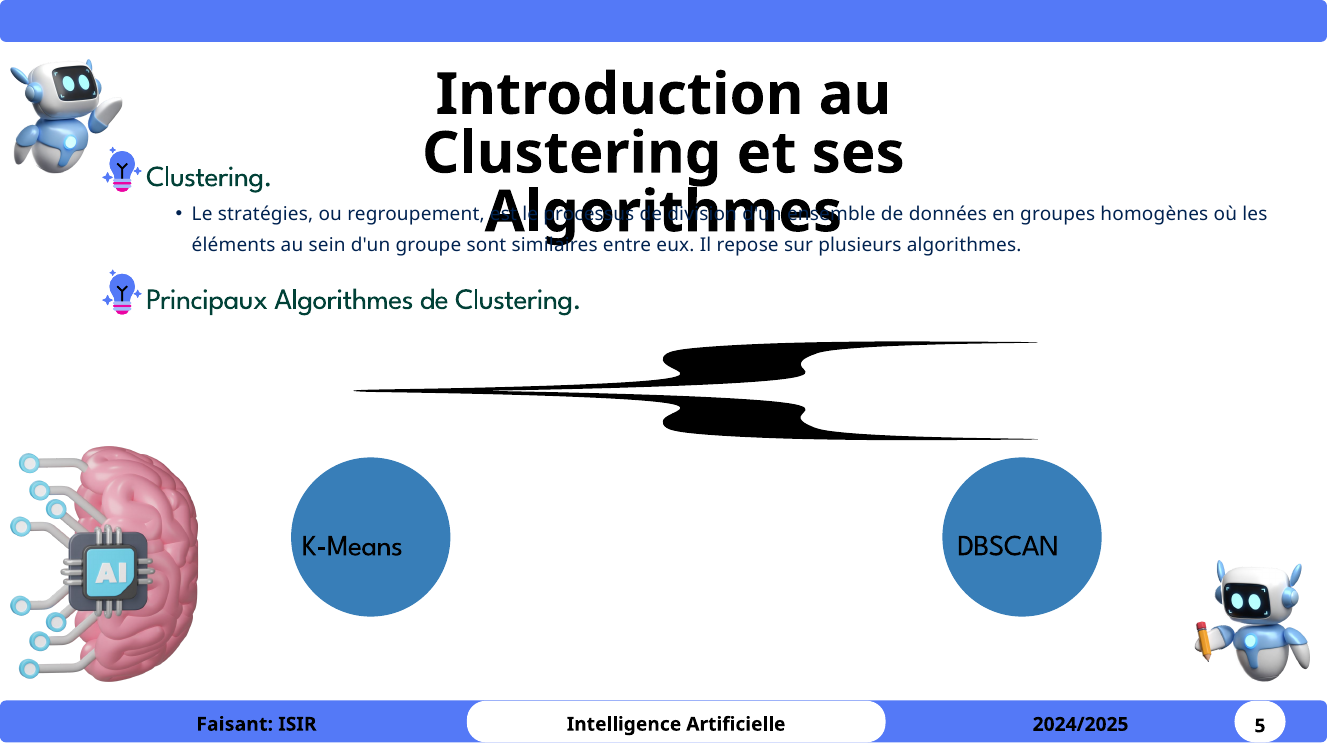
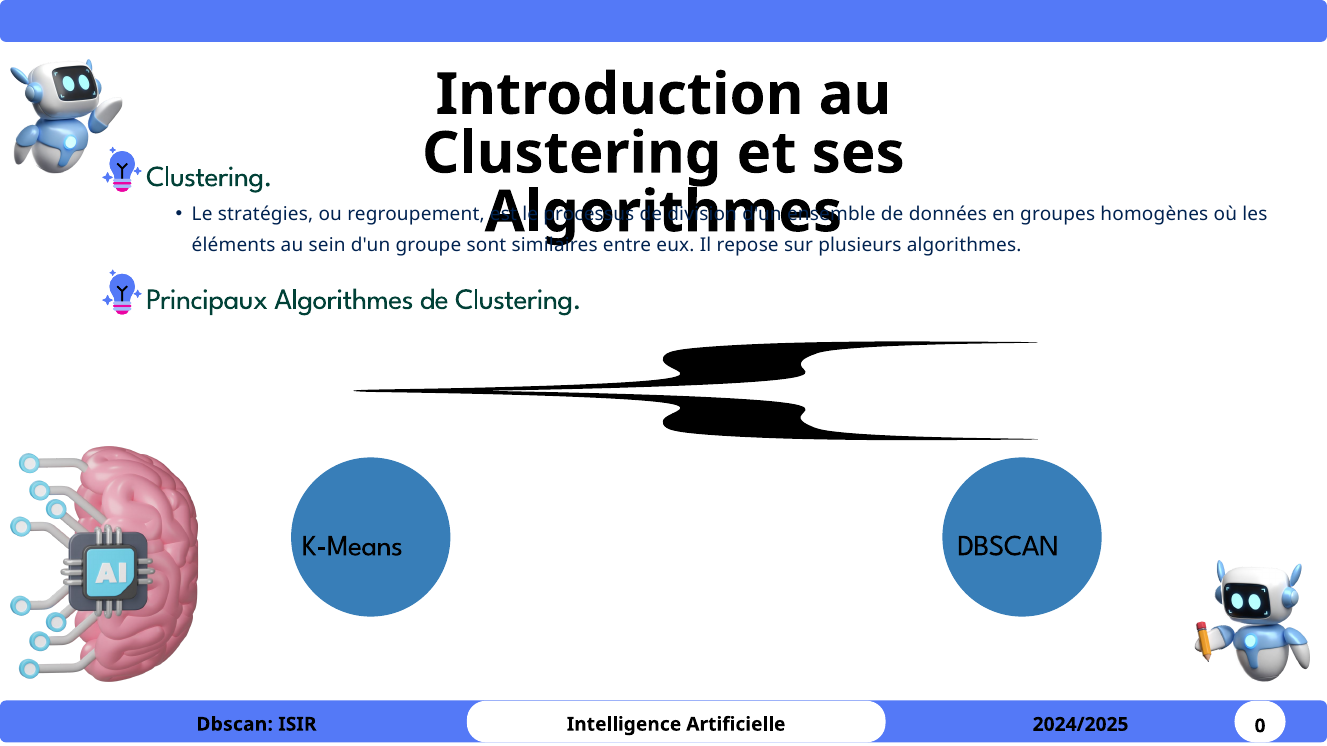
Faisant at (235, 725): Faisant -> Dbscan
5: 5 -> 0
